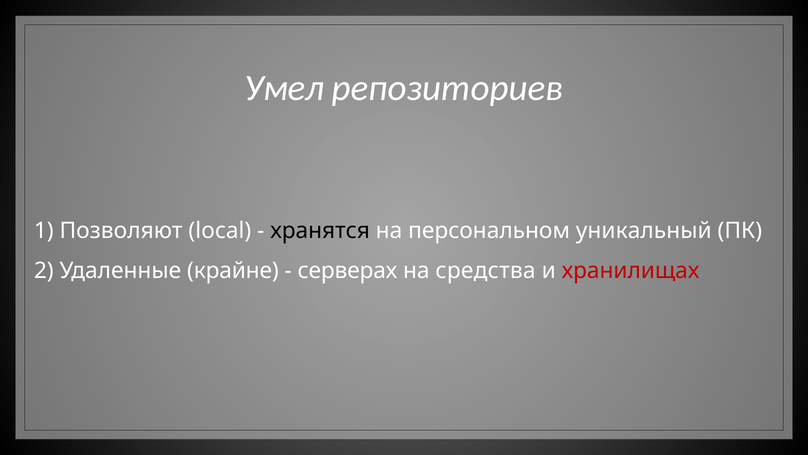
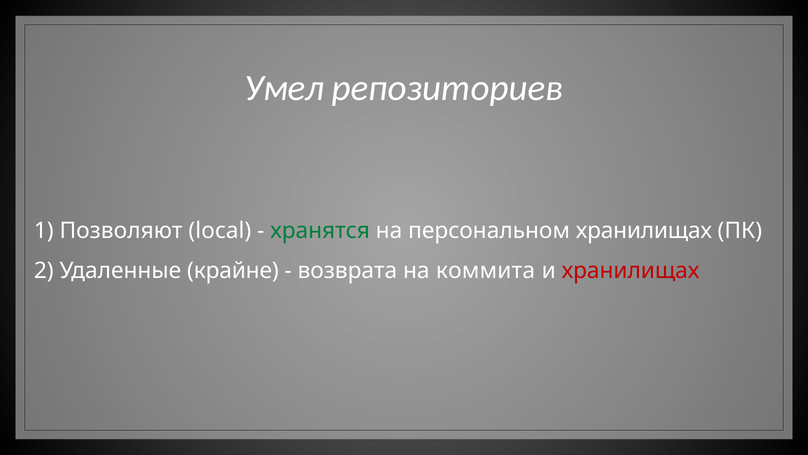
хранятся colour: black -> green
персональном уникальный: уникальный -> хранилищах
серверах: серверах -> возврата
средства: средства -> коммита
